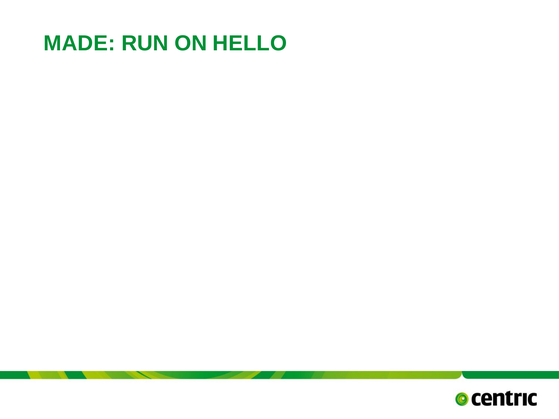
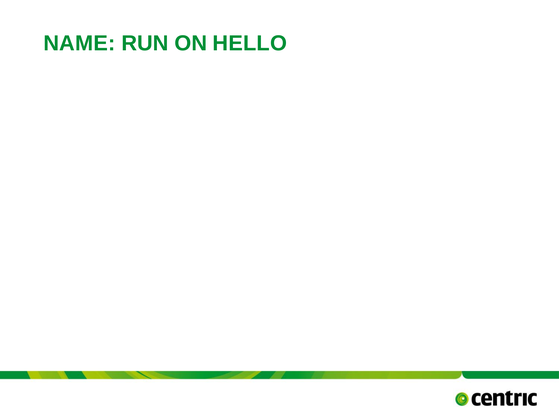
MADE: MADE -> NAME
